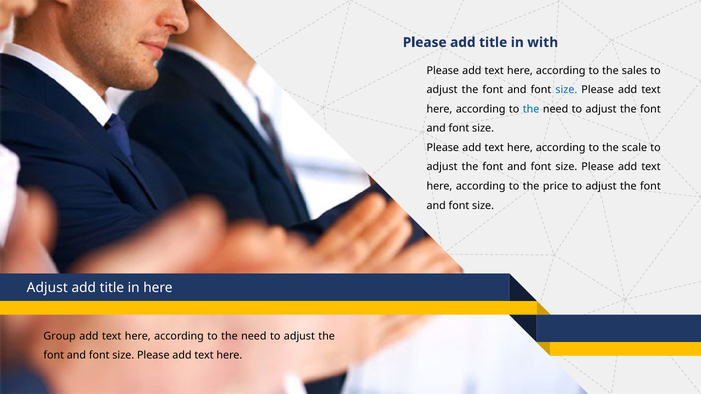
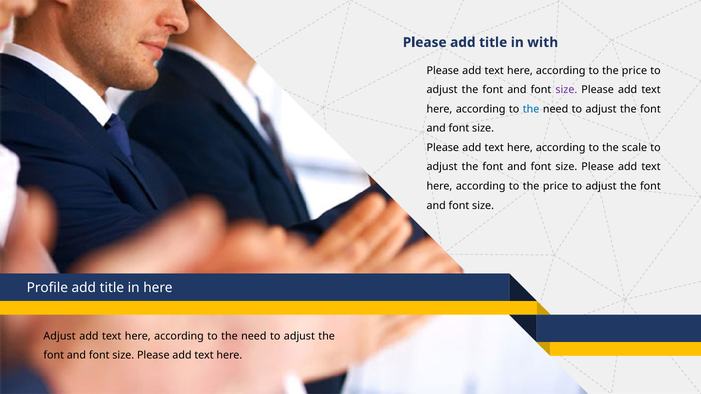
sales at (634, 71): sales -> price
size at (566, 90) colour: blue -> purple
Adjust at (47, 288): Adjust -> Profile
Group at (60, 336): Group -> Adjust
